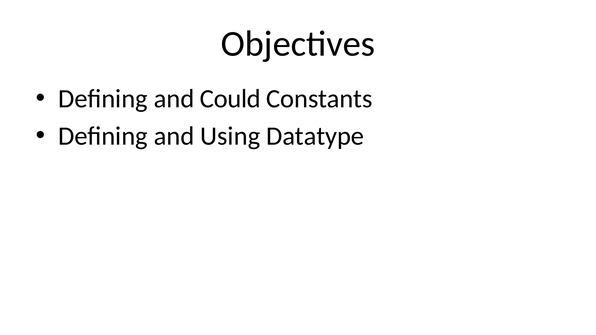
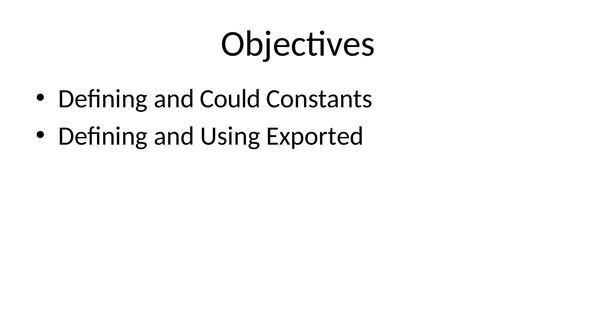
Datatype: Datatype -> Exported
